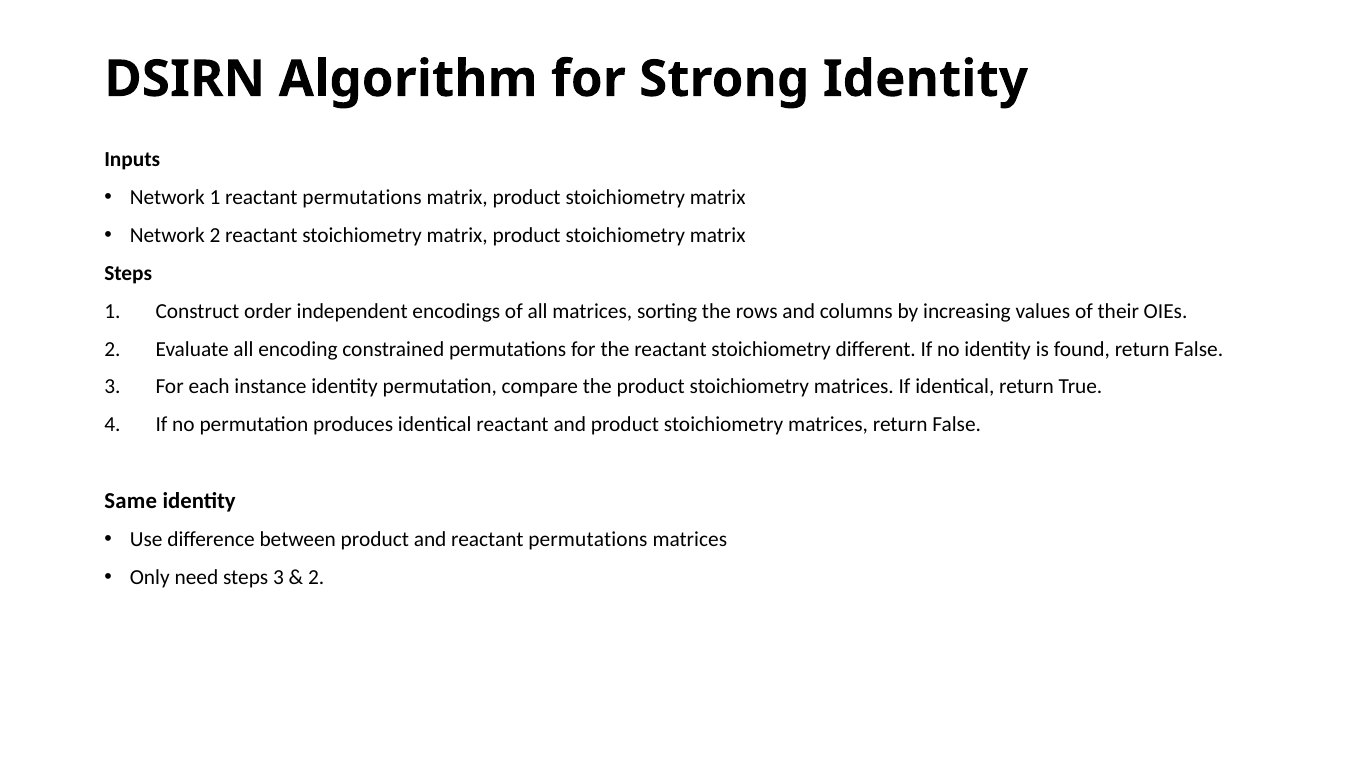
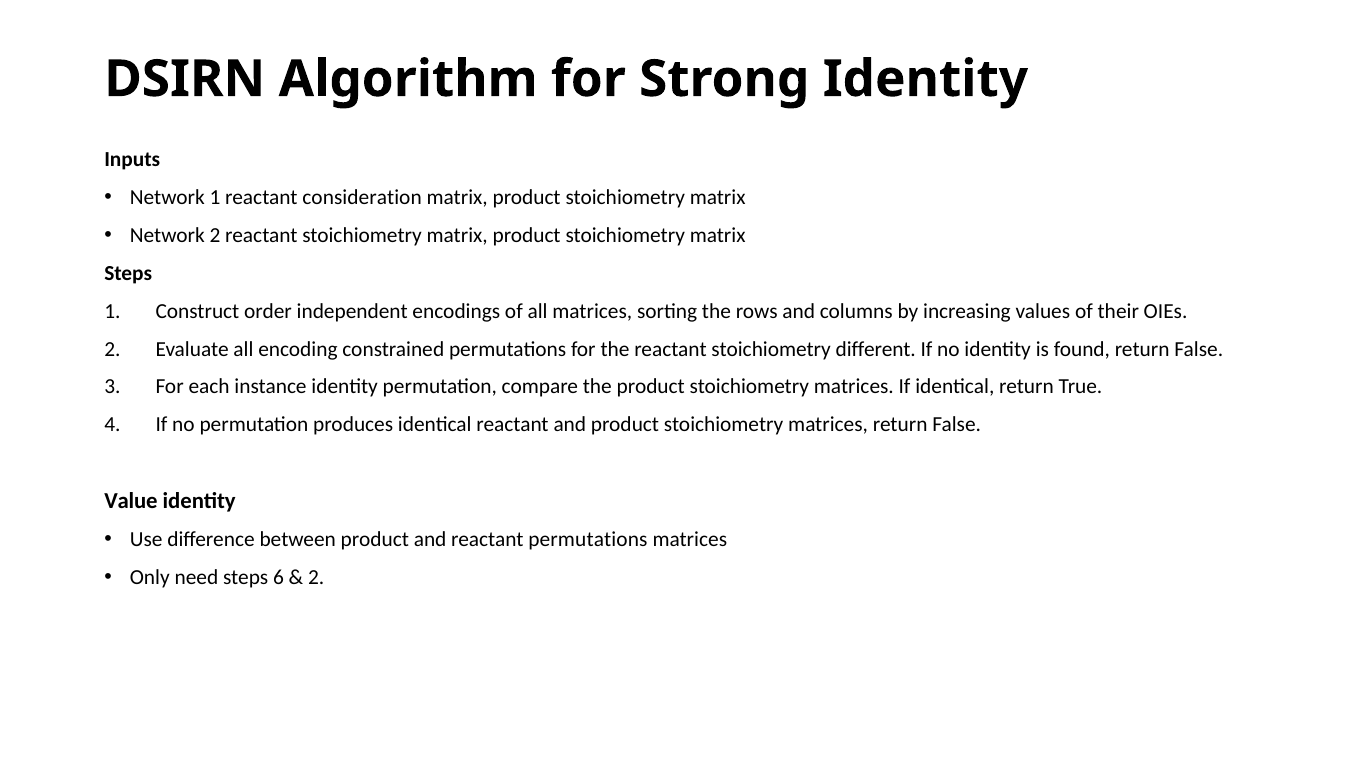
1 reactant permutations: permutations -> consideration
Same: Same -> Value
steps 3: 3 -> 6
